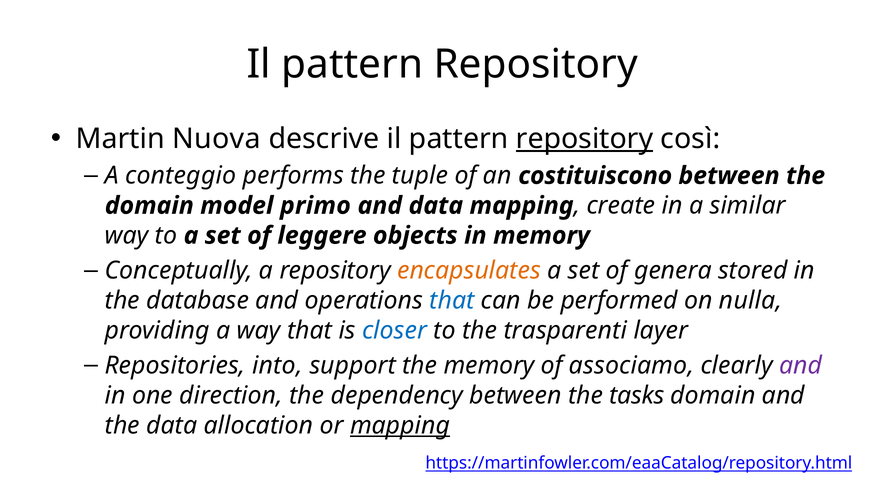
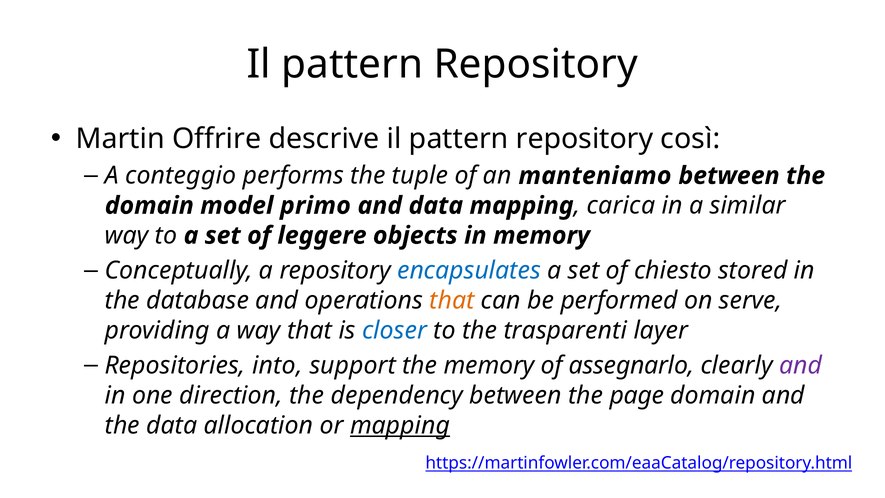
Nuova: Nuova -> Offrire
repository at (585, 139) underline: present -> none
costituiscono: costituiscono -> manteniamo
create: create -> carica
encapsulates colour: orange -> blue
genera: genera -> chiesto
that at (452, 300) colour: blue -> orange
nulla: nulla -> serve
associamo: associamo -> assegnarlo
tasks: tasks -> page
